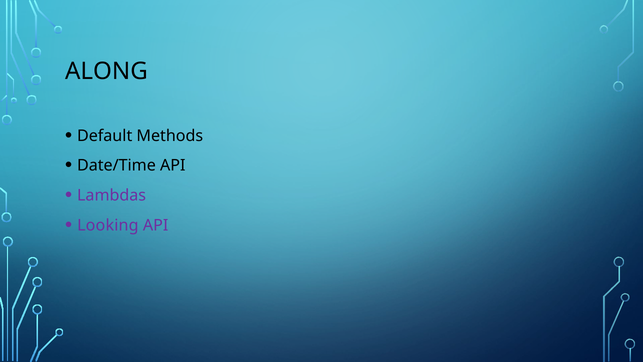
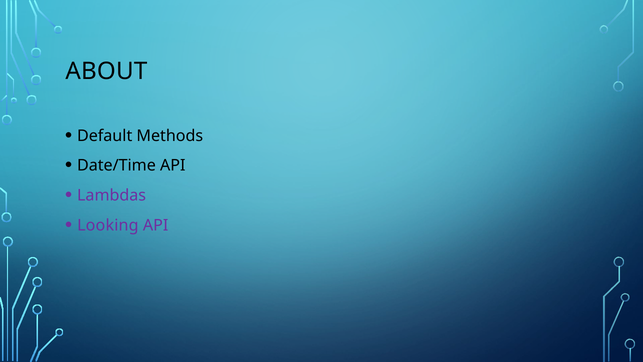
ALONG: ALONG -> ABOUT
